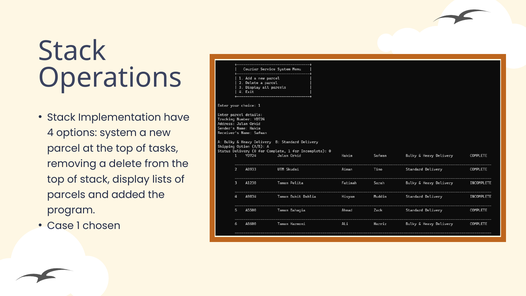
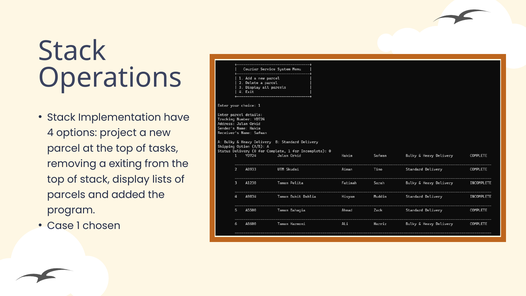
system: system -> project
delete: delete -> exiting
